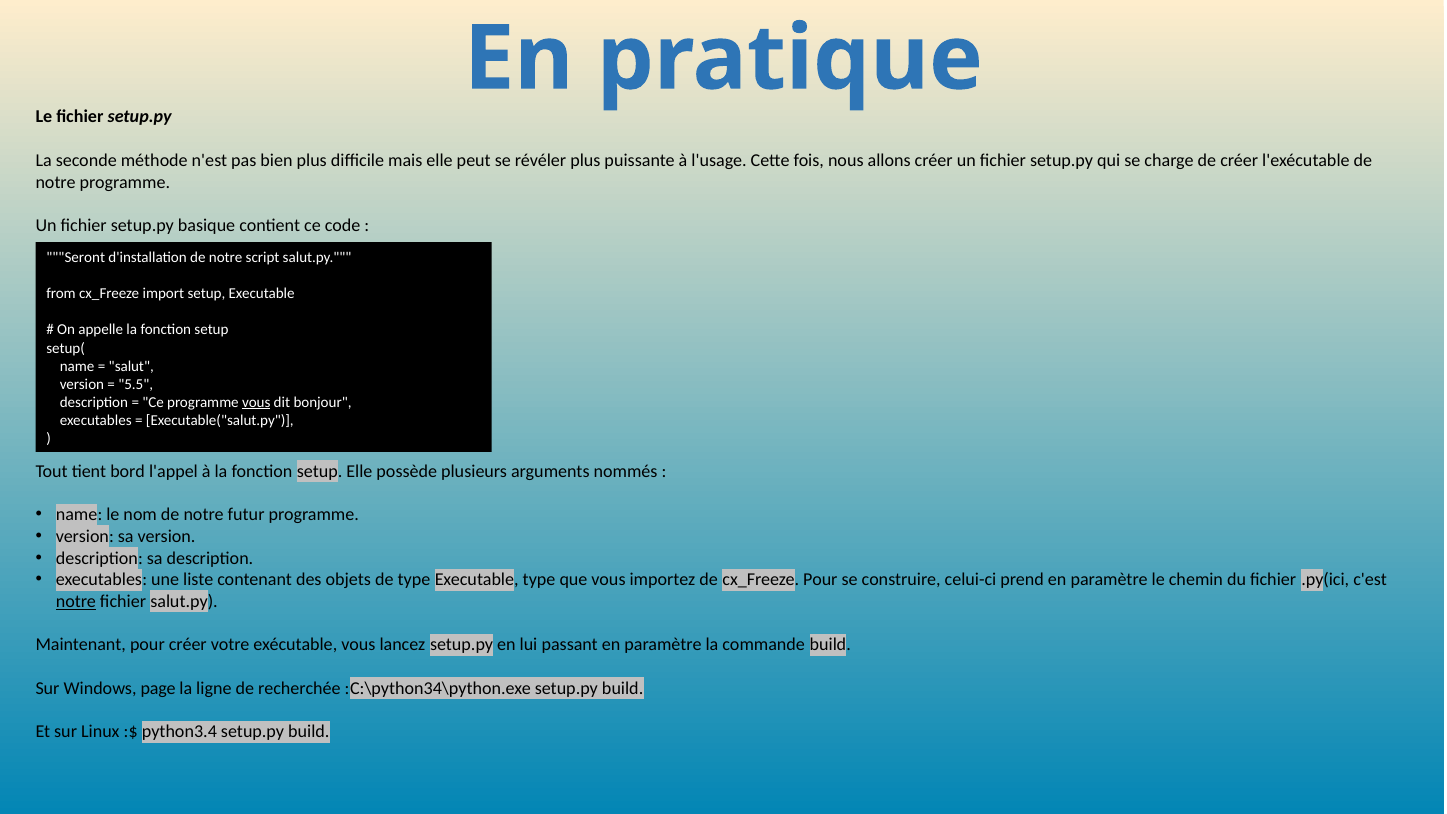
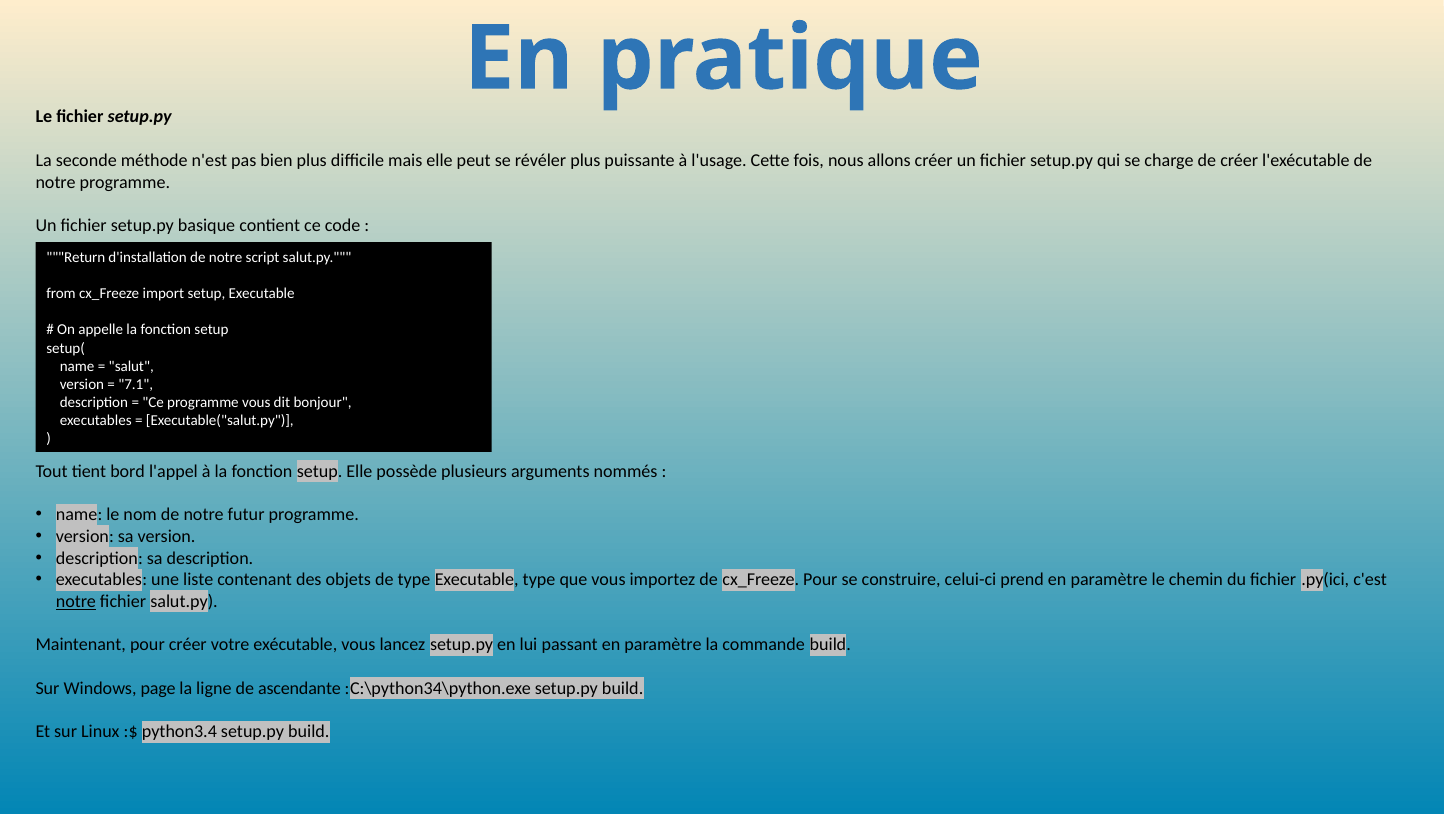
Seront: Seront -> Return
5.5: 5.5 -> 7.1
vous at (256, 402) underline: present -> none
recherchée: recherchée -> ascendante
